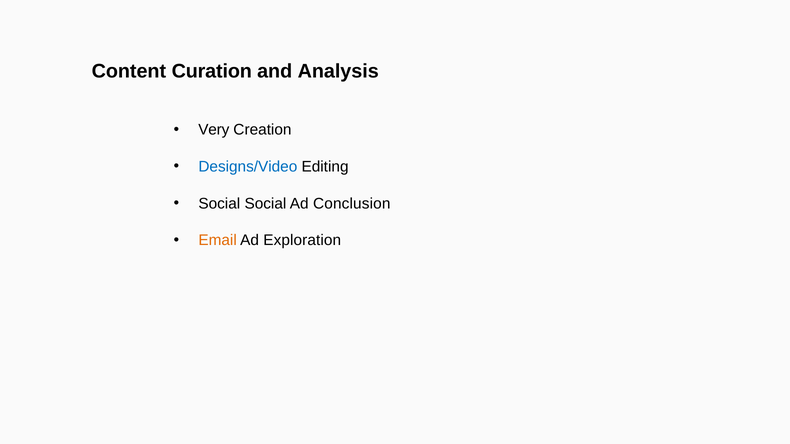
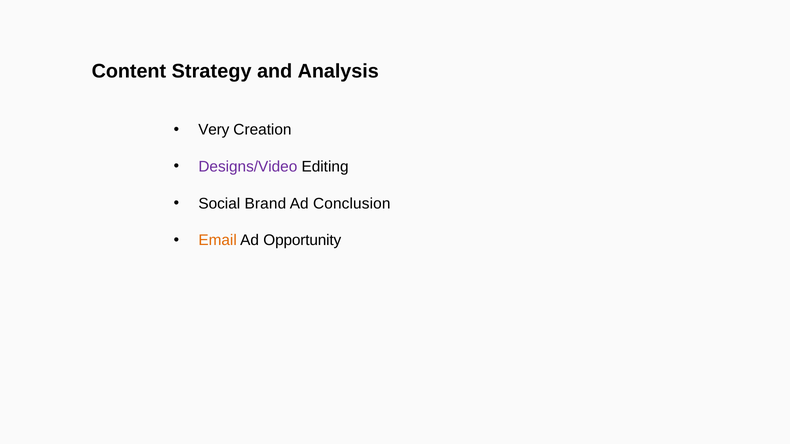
Curation: Curation -> Strategy
Designs/Video colour: blue -> purple
Social Social: Social -> Brand
Exploration: Exploration -> Opportunity
